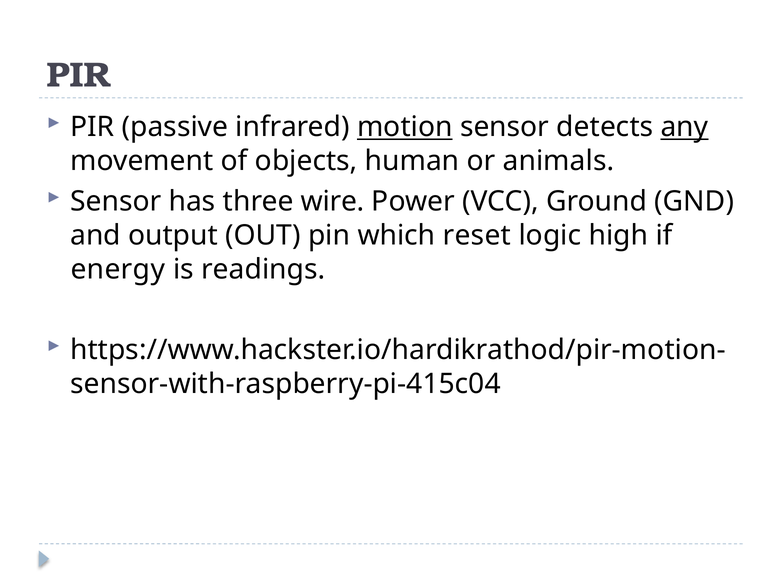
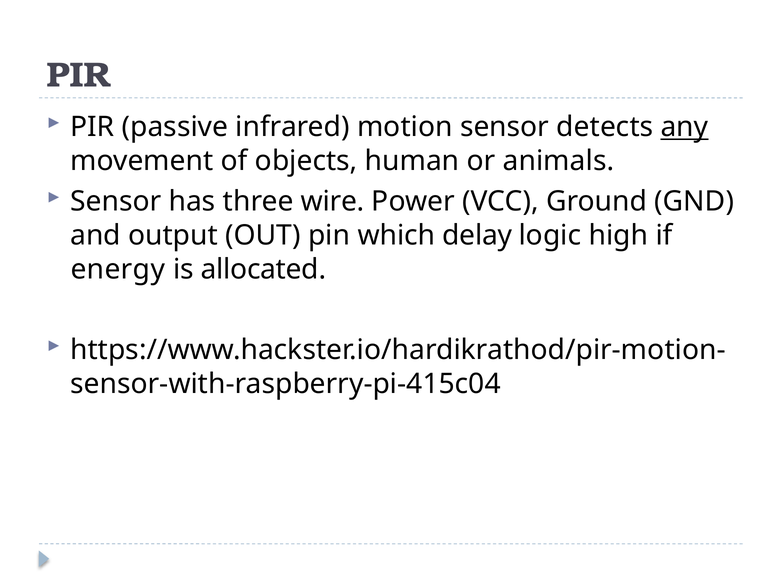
motion underline: present -> none
reset: reset -> delay
readings: readings -> allocated
